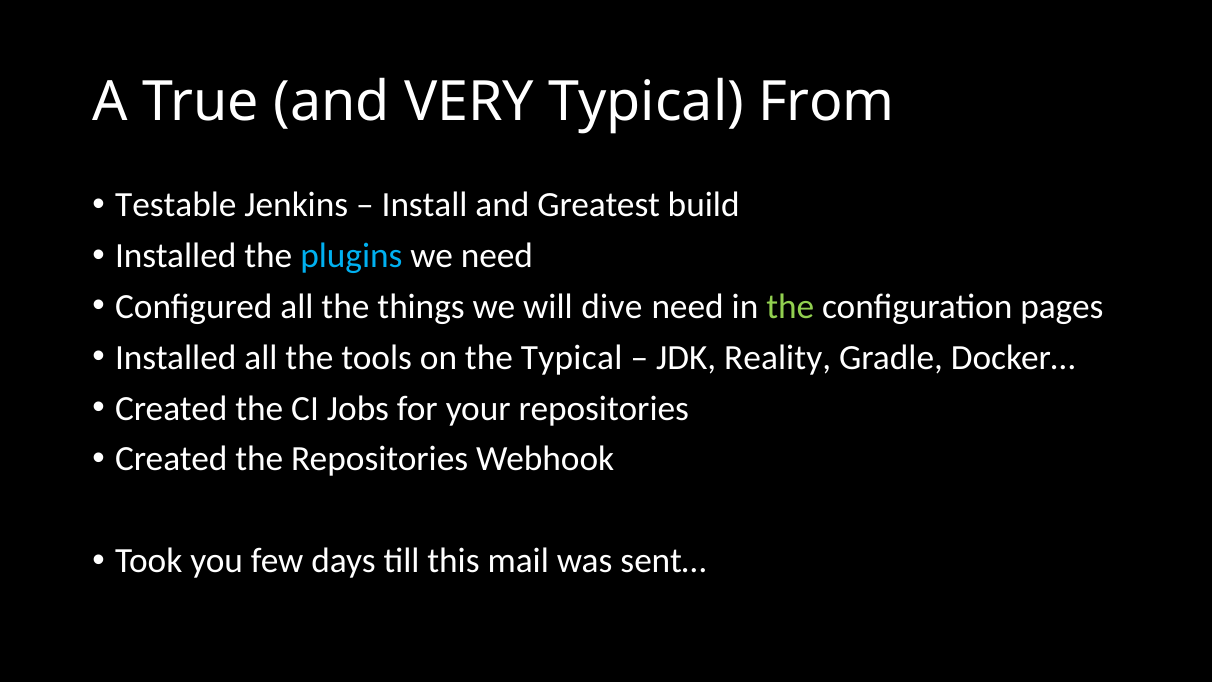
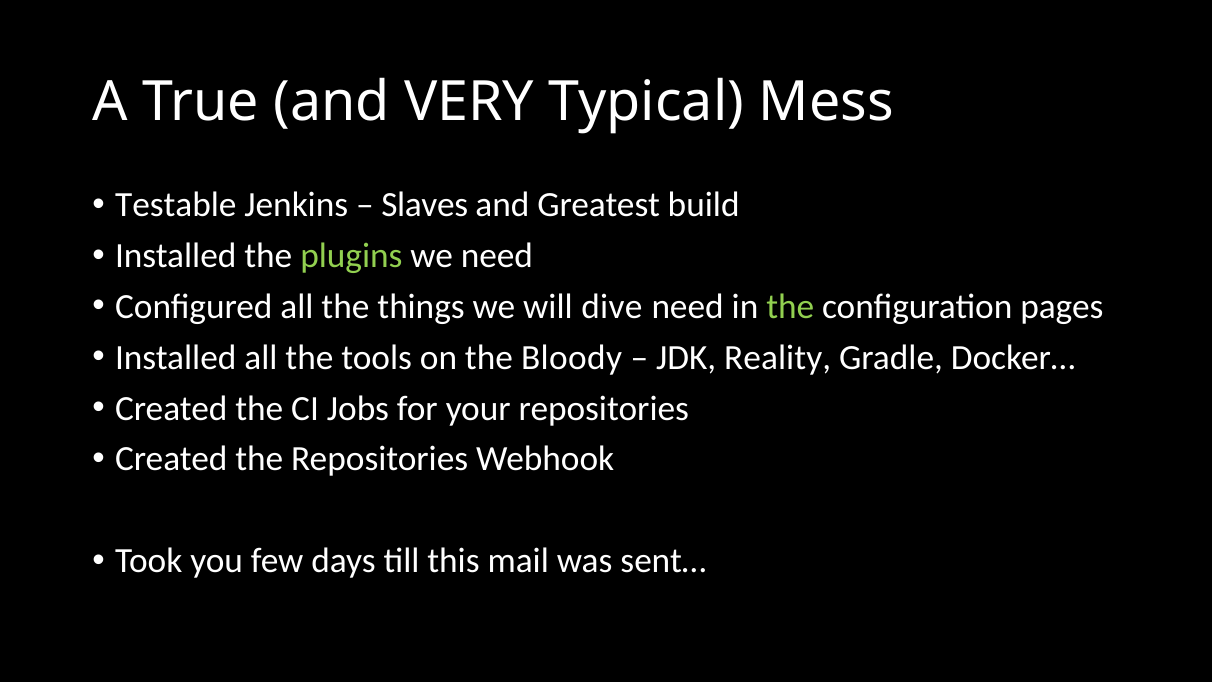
From: From -> Mess
Install: Install -> Slaves
plugins colour: light blue -> light green
the Typical: Typical -> Bloody
